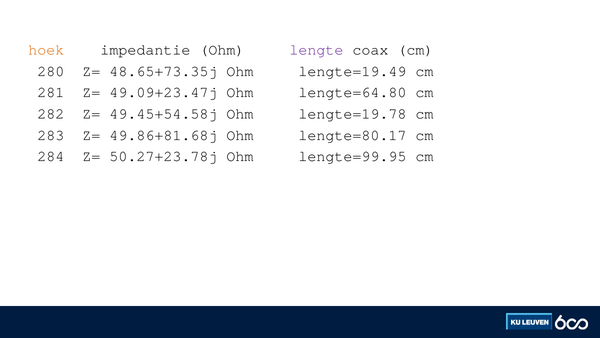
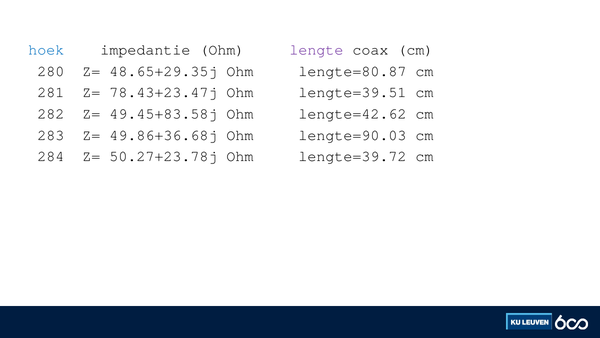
hoek colour: orange -> blue
48.65+73.35j: 48.65+73.35j -> 48.65+29.35j
lengte=19.49: lengte=19.49 -> lengte=80.87
49.09+23.47j: 49.09+23.47j -> 78.43+23.47j
lengte=64.80: lengte=64.80 -> lengte=39.51
49.45+54.58j: 49.45+54.58j -> 49.45+83.58j
lengte=19.78: lengte=19.78 -> lengte=42.62
49.86+81.68j: 49.86+81.68j -> 49.86+36.68j
lengte=80.17: lengte=80.17 -> lengte=90.03
lengte=99.95: lengte=99.95 -> lengte=39.72
